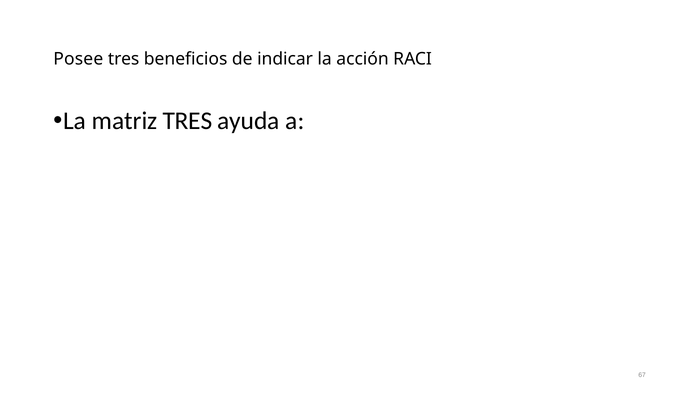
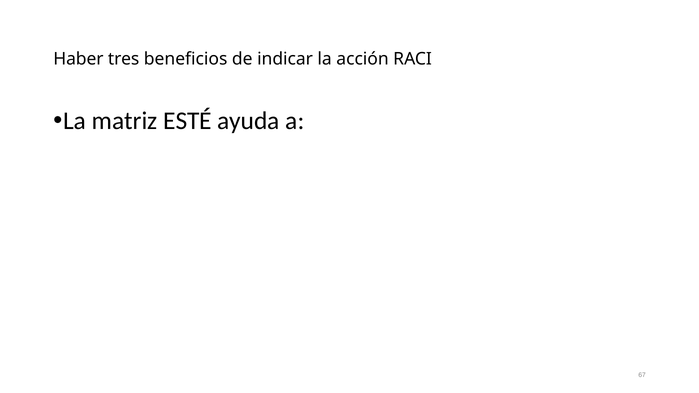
Posee: Posee -> Haber
matriz TRES: TRES -> ESTÉ
